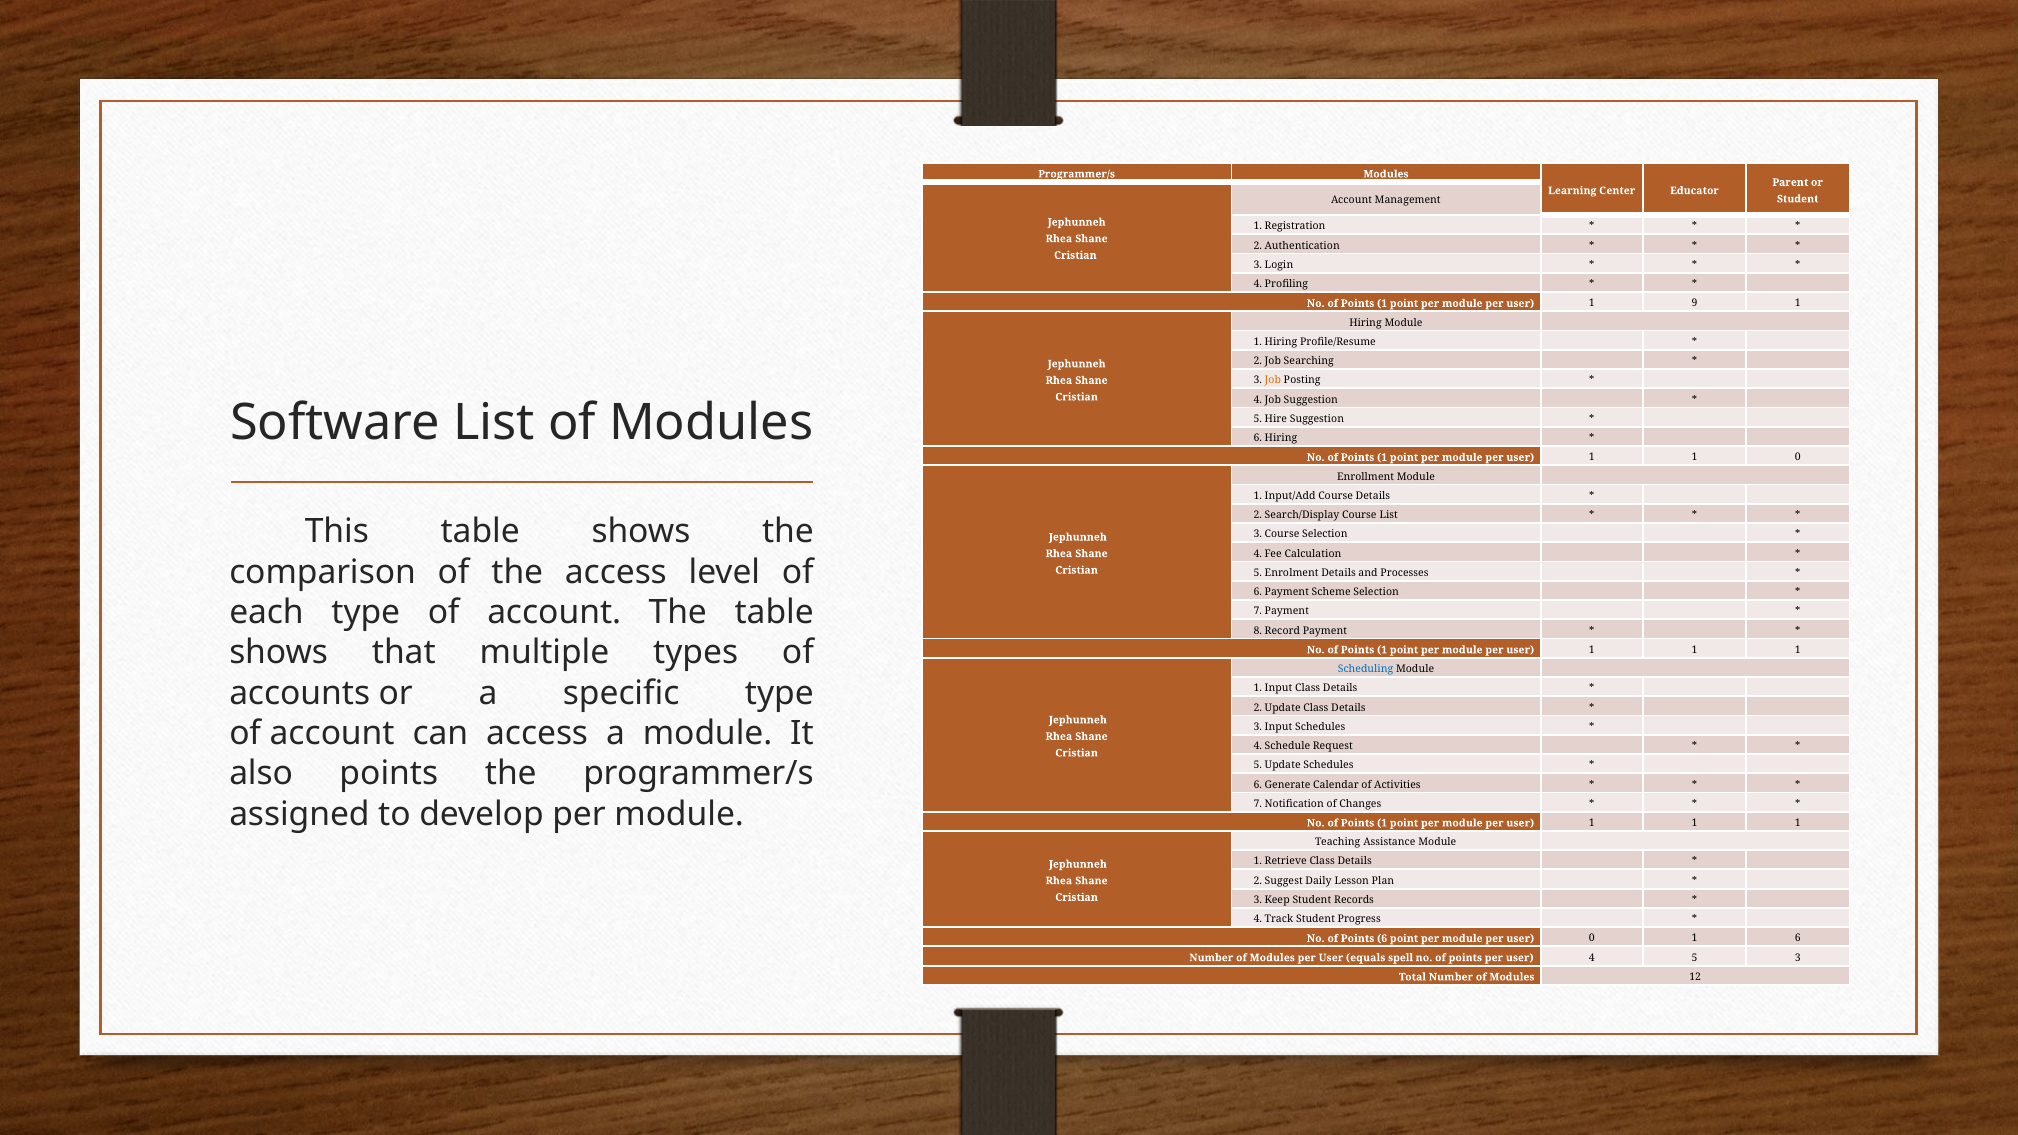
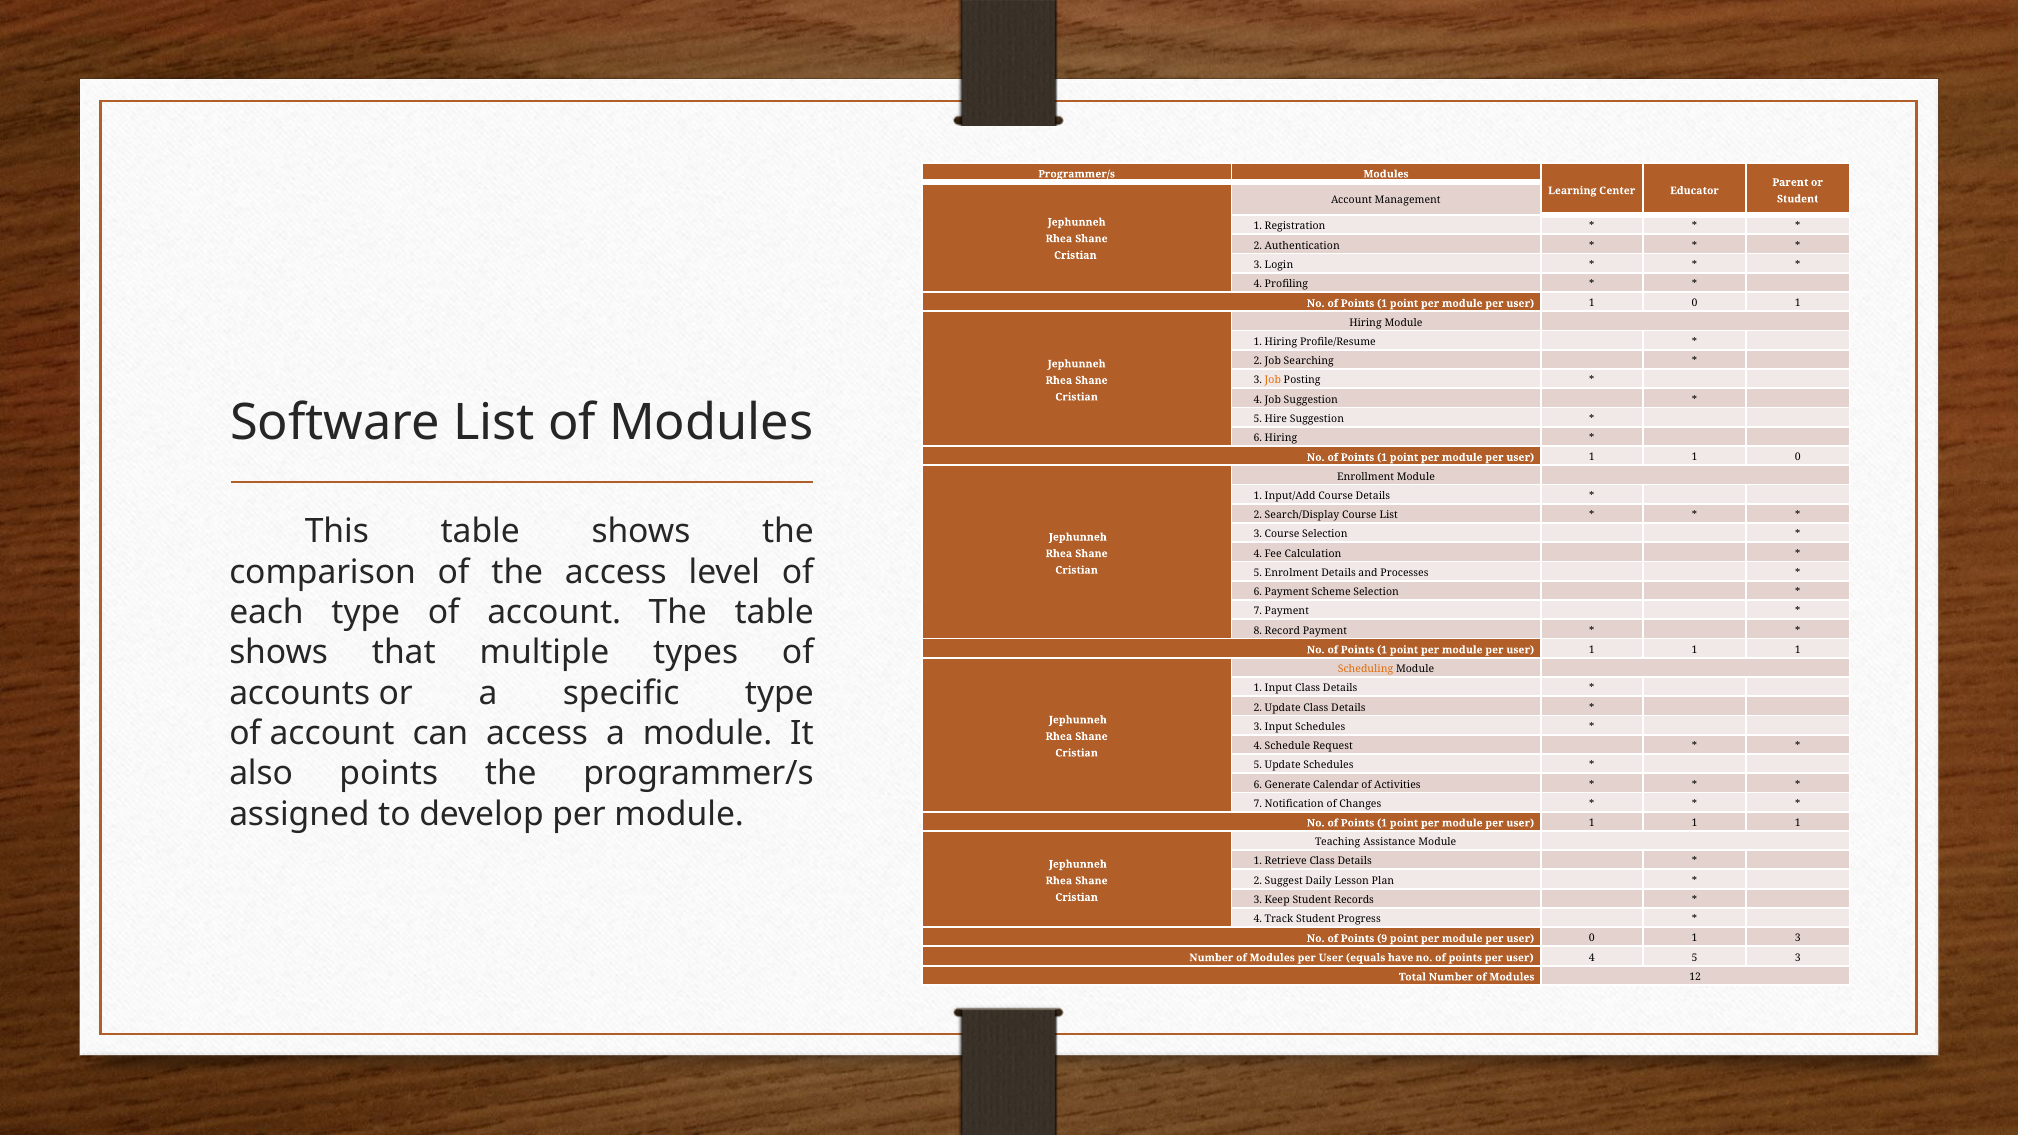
user 1 9: 9 -> 0
Scheduling colour: blue -> orange
Points 6: 6 -> 9
1 6: 6 -> 3
spell: spell -> have
